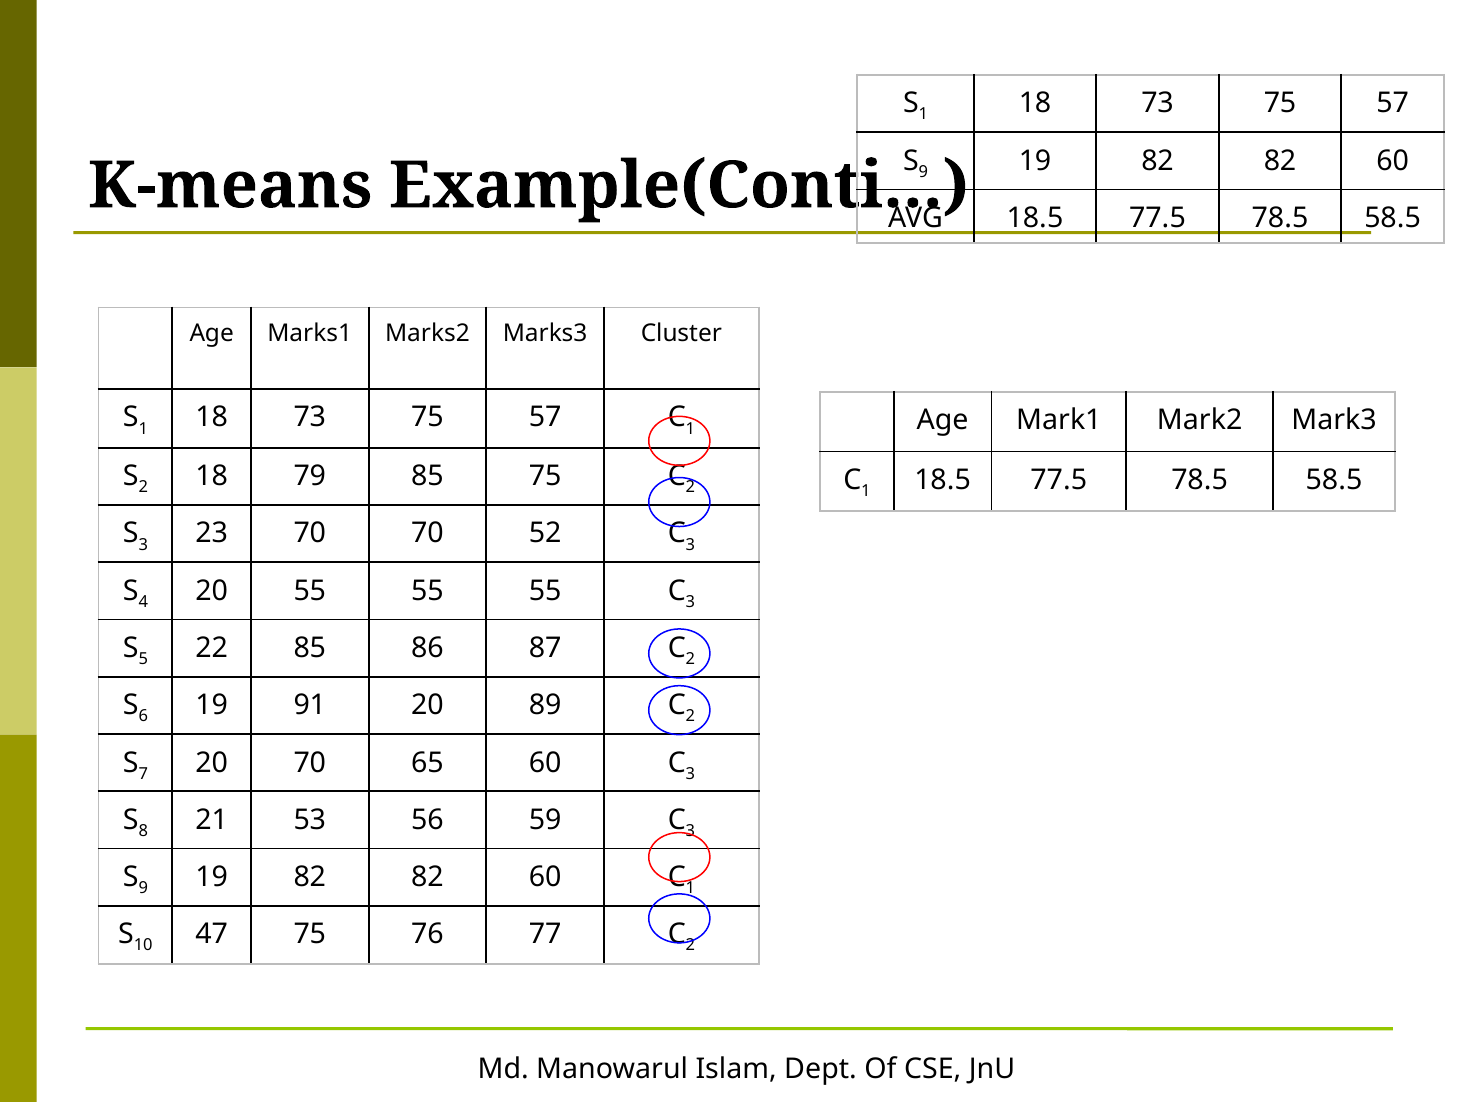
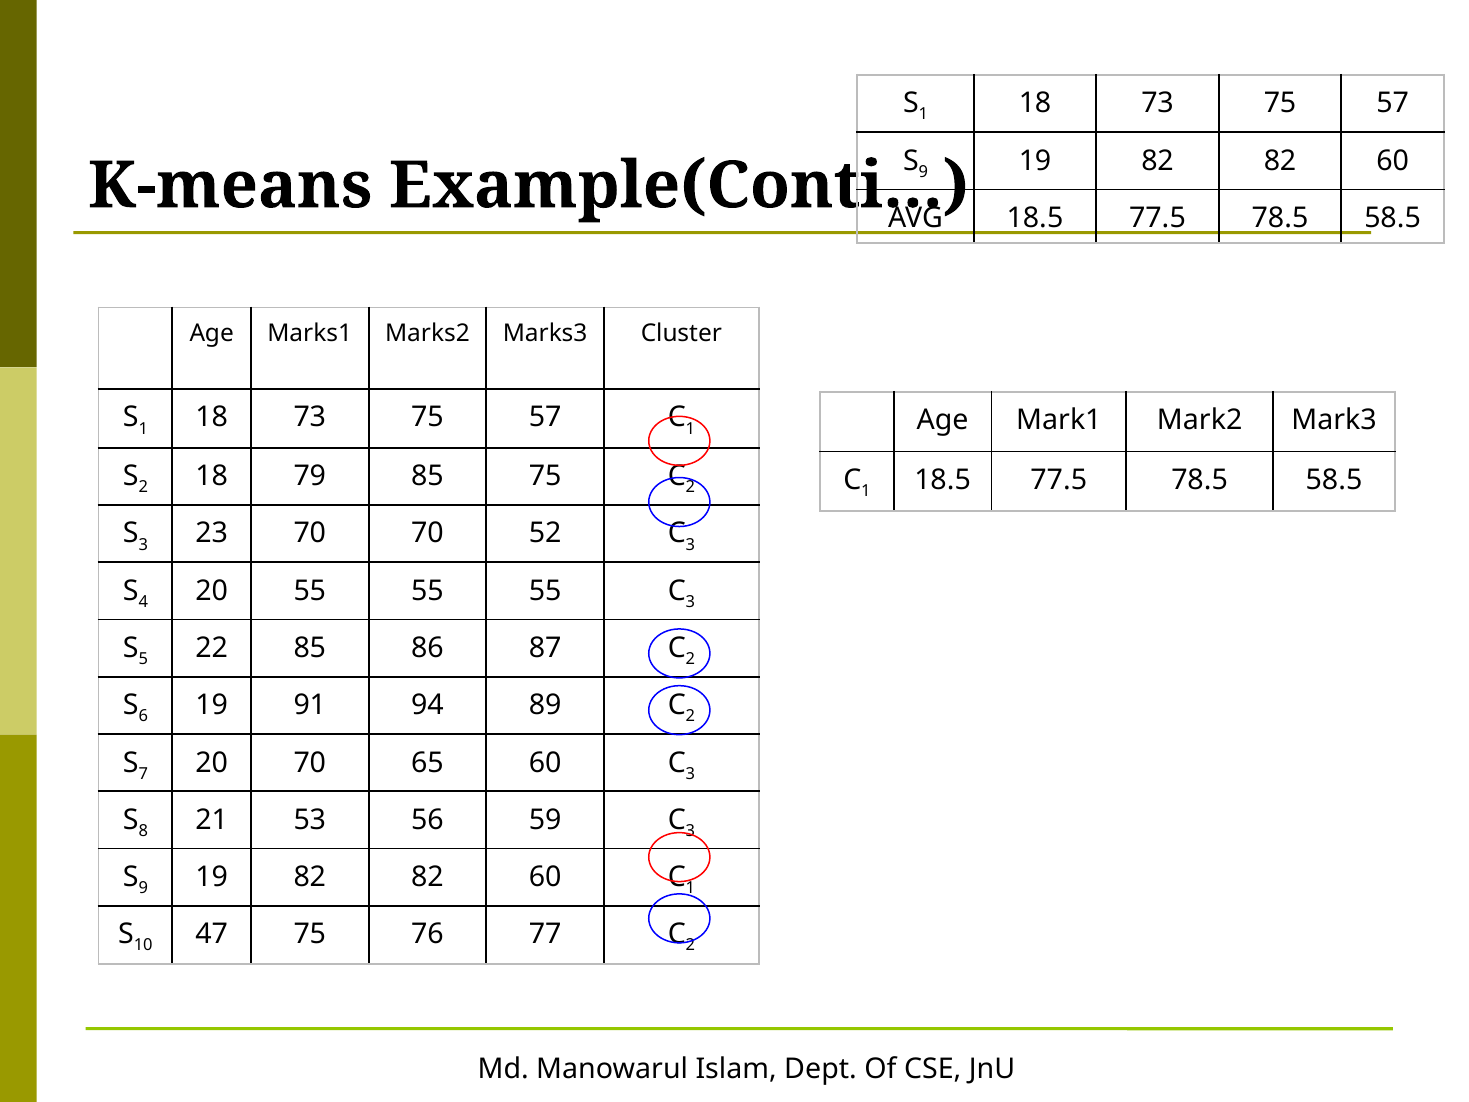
91 20: 20 -> 94
